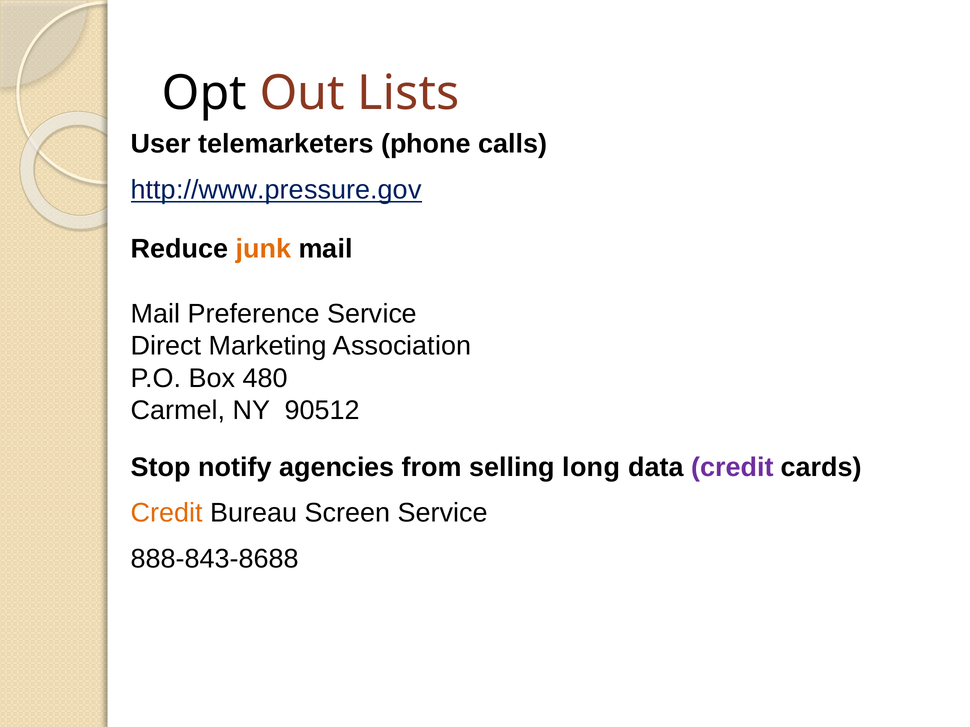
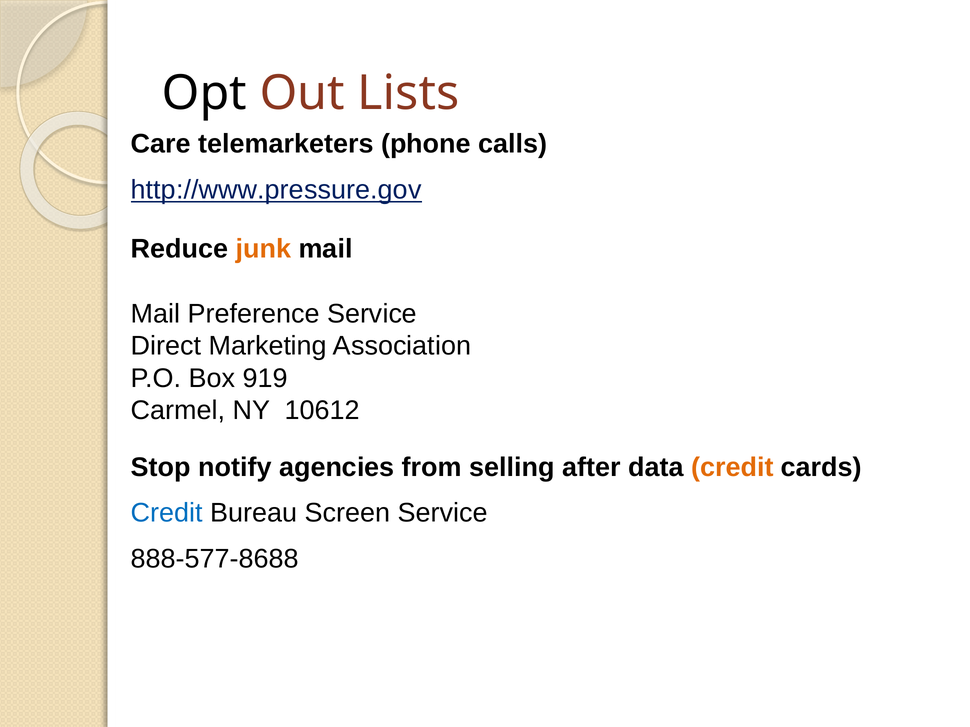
User: User -> Care
480: 480 -> 919
90512: 90512 -> 10612
long: long -> after
credit at (732, 467) colour: purple -> orange
Credit at (167, 513) colour: orange -> blue
888-843-8688: 888-843-8688 -> 888-577-8688
